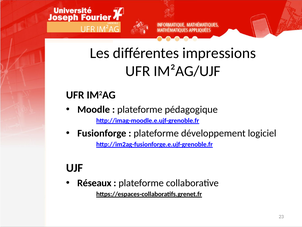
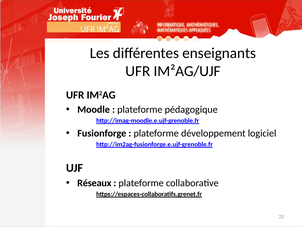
impressions: impressions -> enseignants
